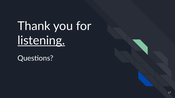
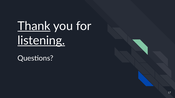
Thank underline: none -> present
